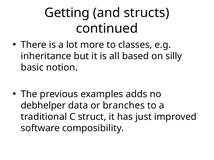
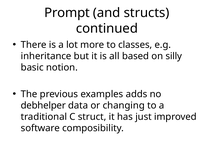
Getting: Getting -> Prompt
branches: branches -> changing
